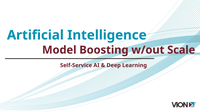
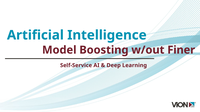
Scale: Scale -> Finer
